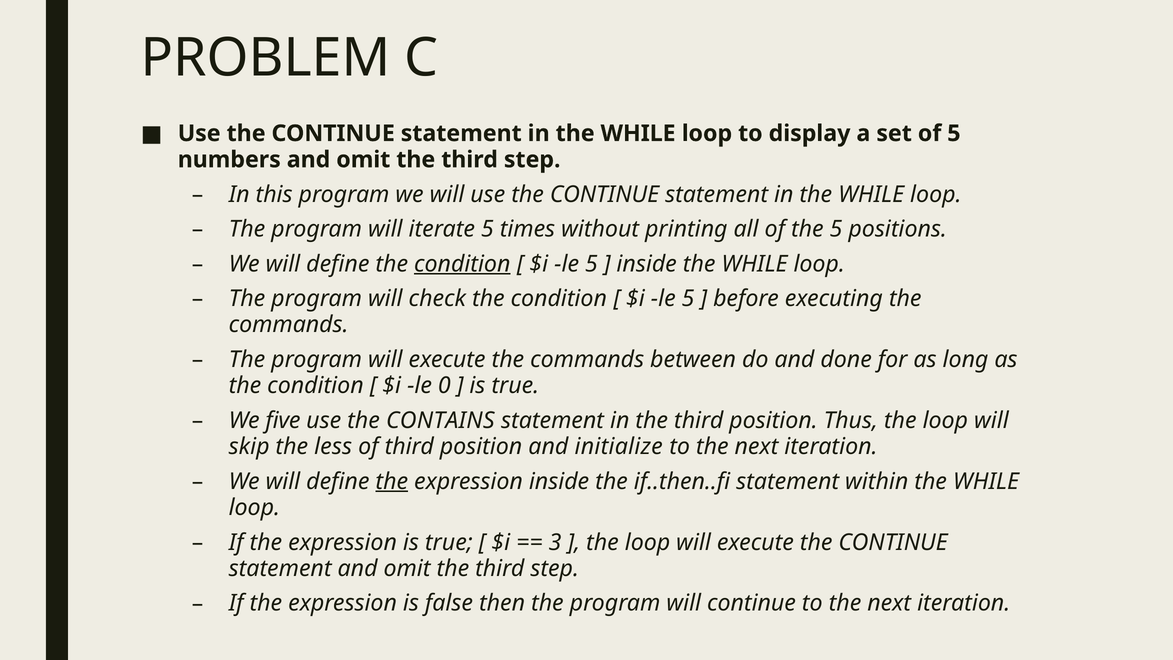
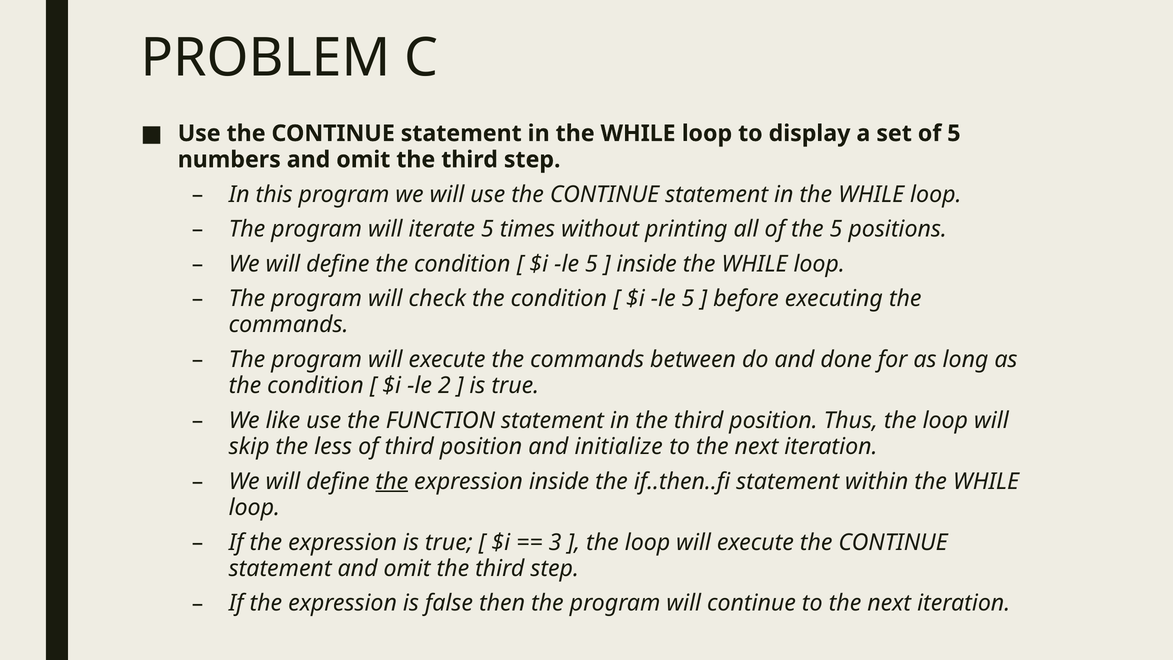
condition at (462, 264) underline: present -> none
0: 0 -> 2
five: five -> like
CONTAINS: CONTAINS -> FUNCTION
